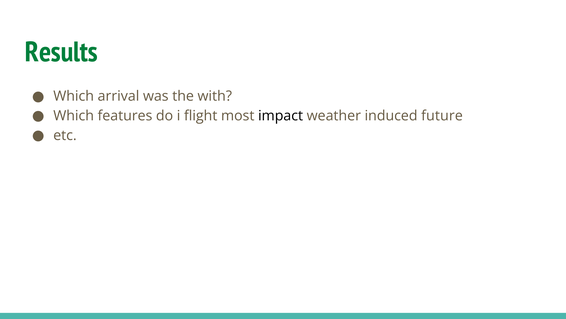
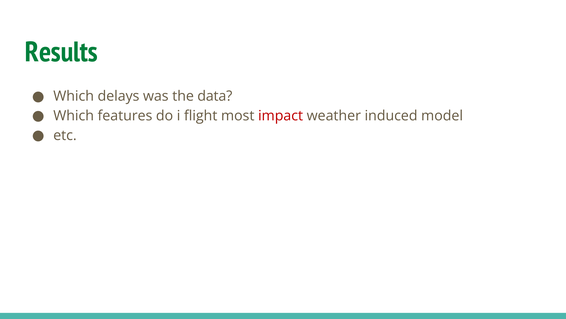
arrival: arrival -> delays
with: with -> data
impact colour: black -> red
future: future -> model
